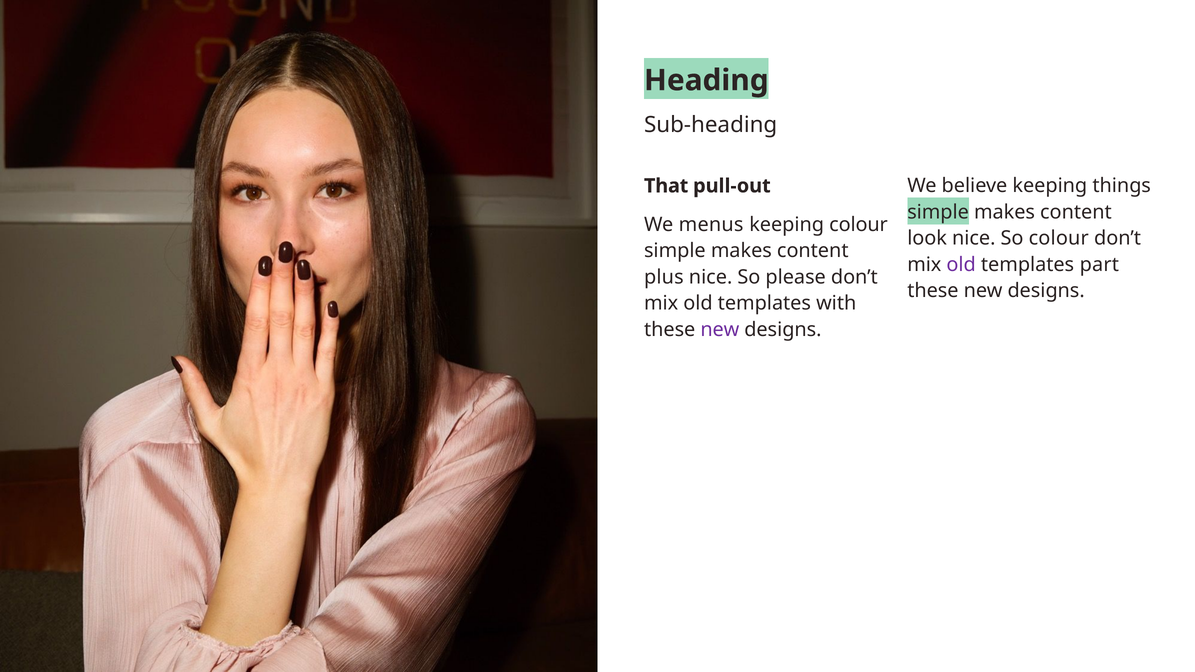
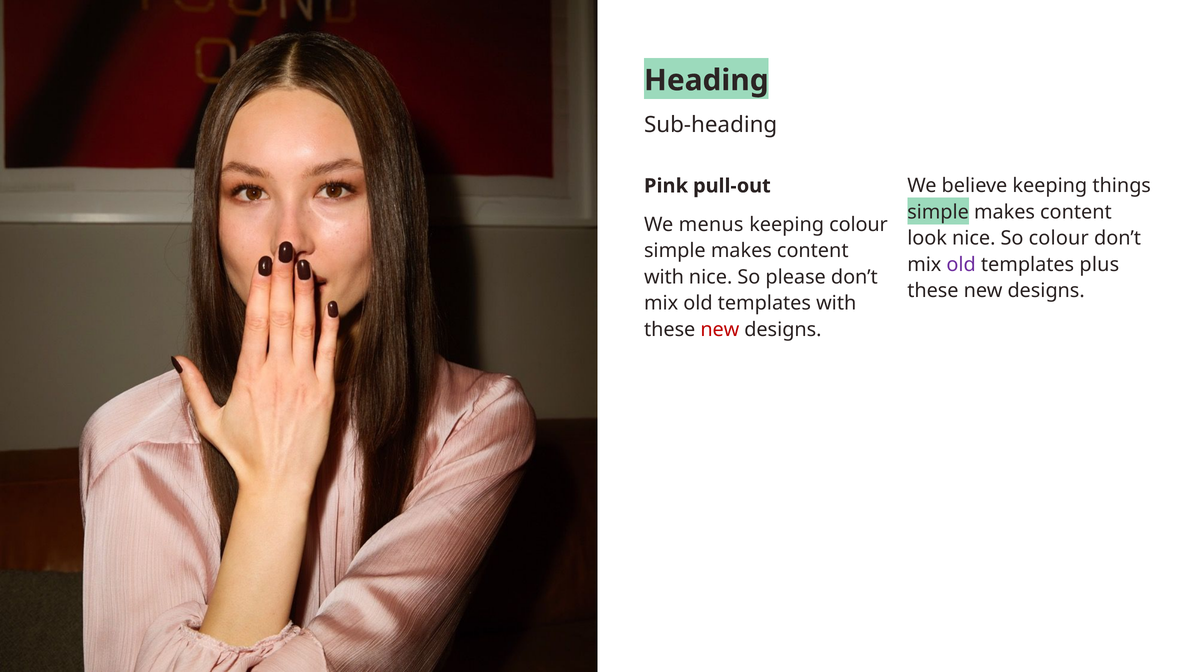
That: That -> Pink
part: part -> plus
plus at (664, 277): plus -> with
new at (720, 330) colour: purple -> red
